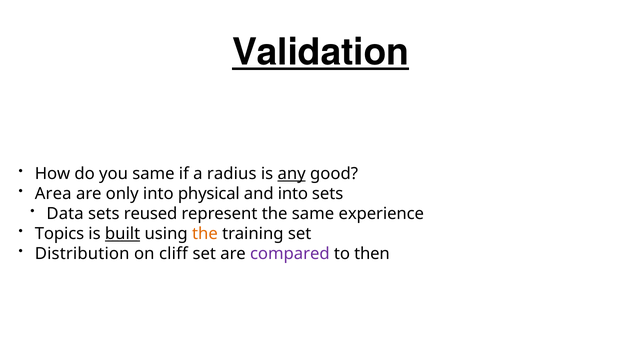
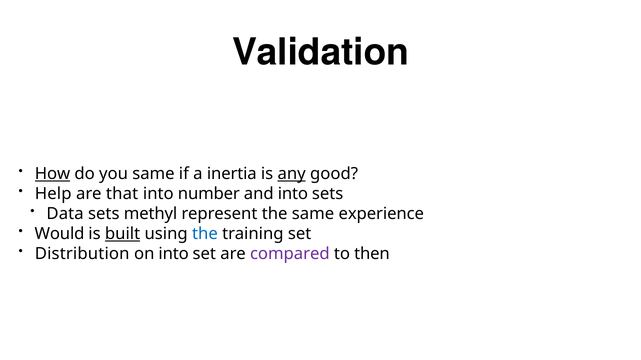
Validation underline: present -> none
How underline: none -> present
radius: radius -> inertia
Area: Area -> Help
only: only -> that
physical: physical -> number
reused: reused -> methyl
Topics: Topics -> Would
the at (205, 234) colour: orange -> blue
on cliff: cliff -> into
